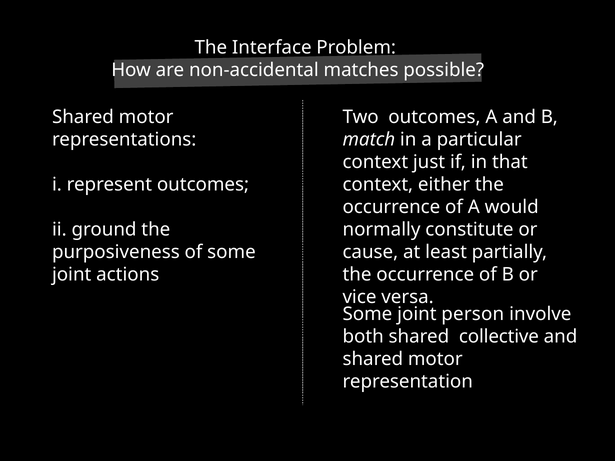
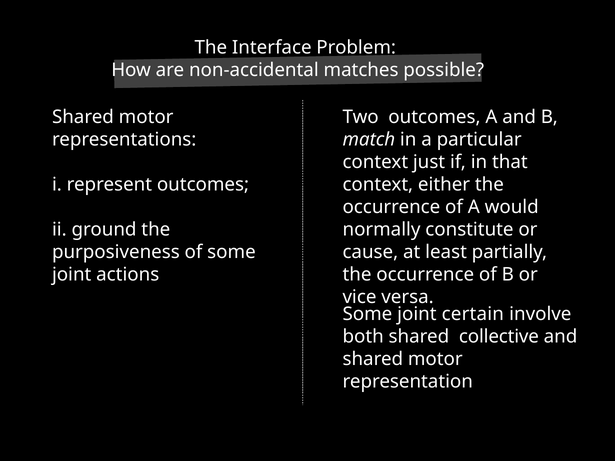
person: person -> certain
